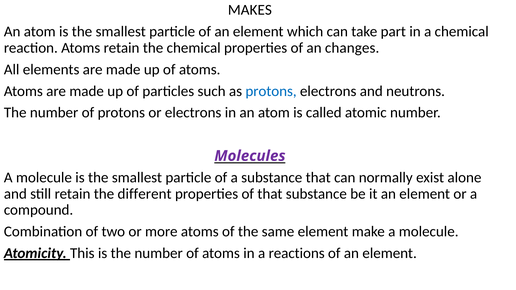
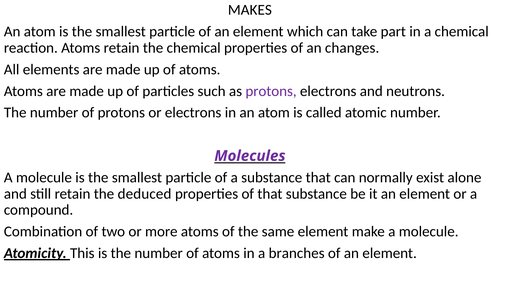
protons at (271, 91) colour: blue -> purple
different: different -> deduced
reactions: reactions -> branches
